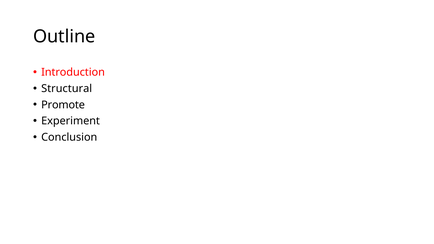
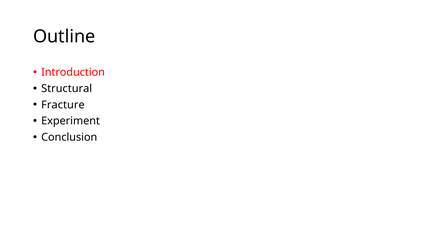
Promote: Promote -> Fracture
